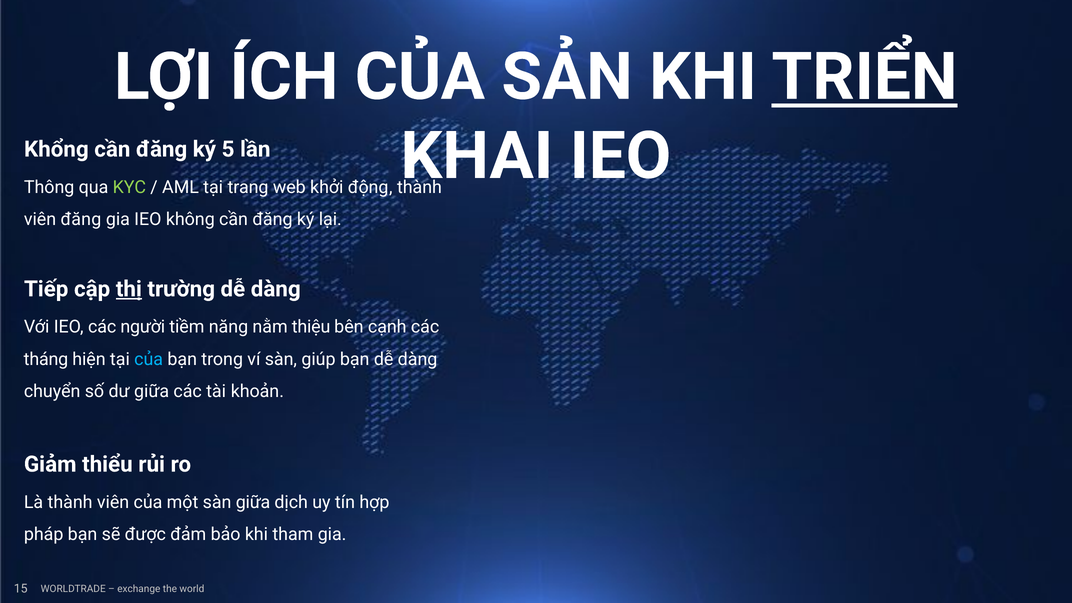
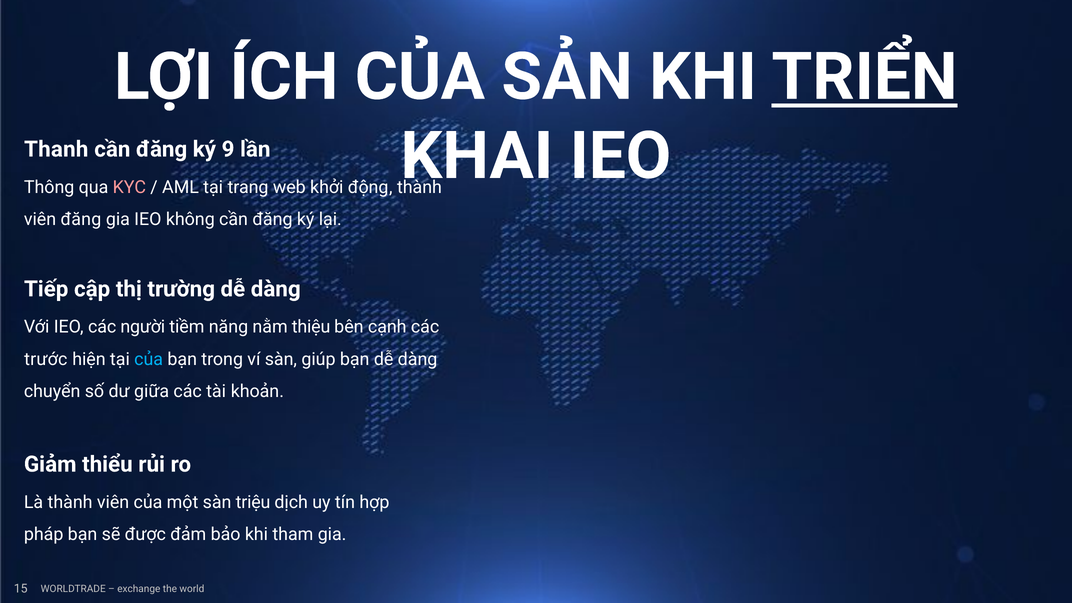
Khổng: Khổng -> Thanh
5: 5 -> 9
KYC colour: light green -> pink
thị underline: present -> none
tháng: tháng -> trước
sàn giữa: giữa -> triệu
